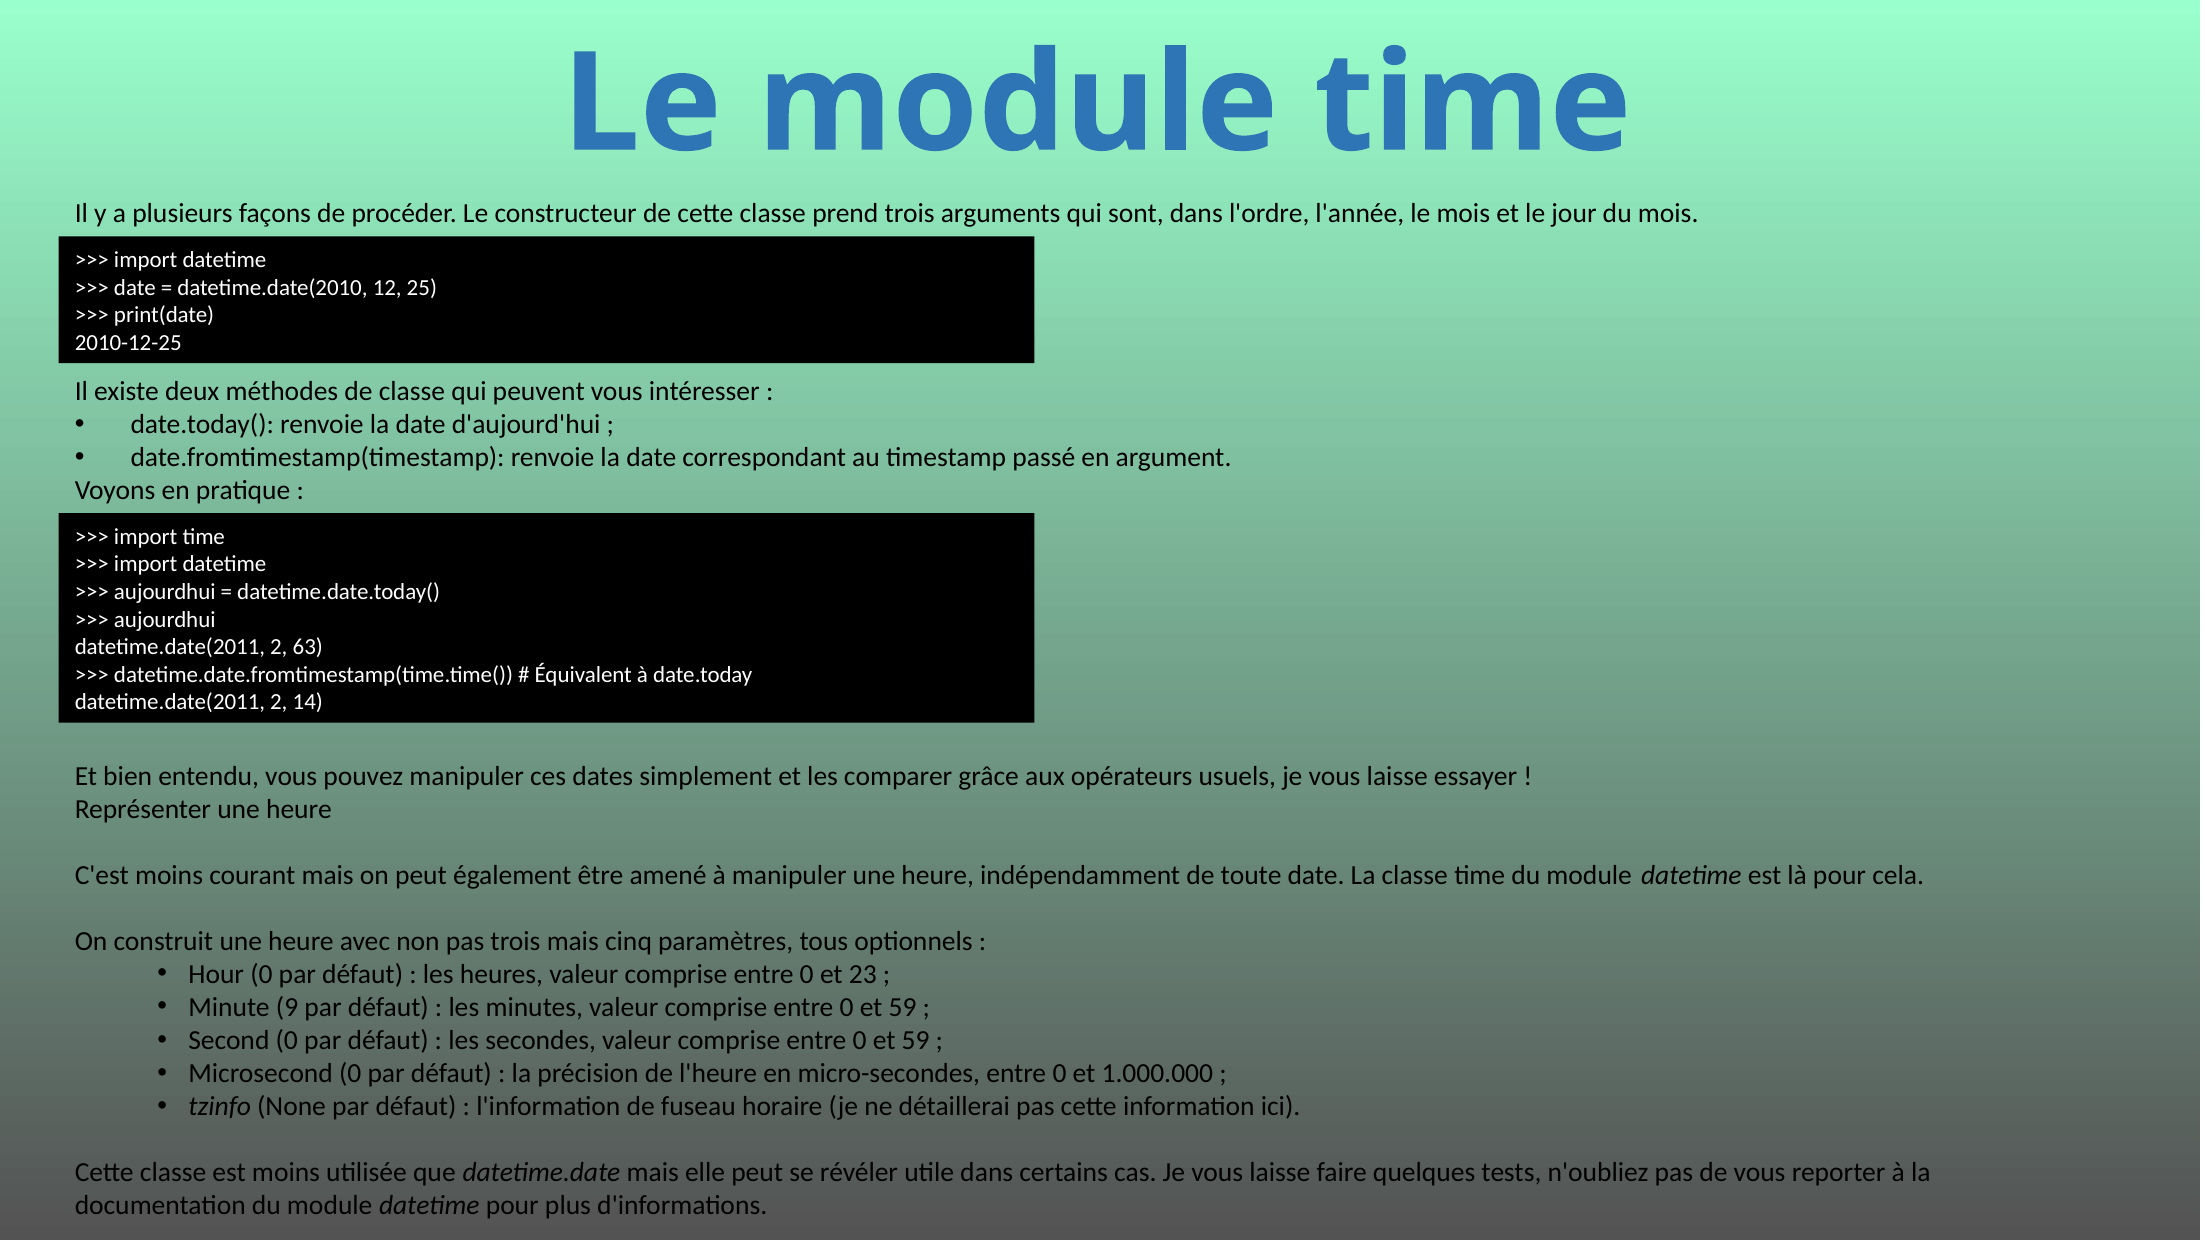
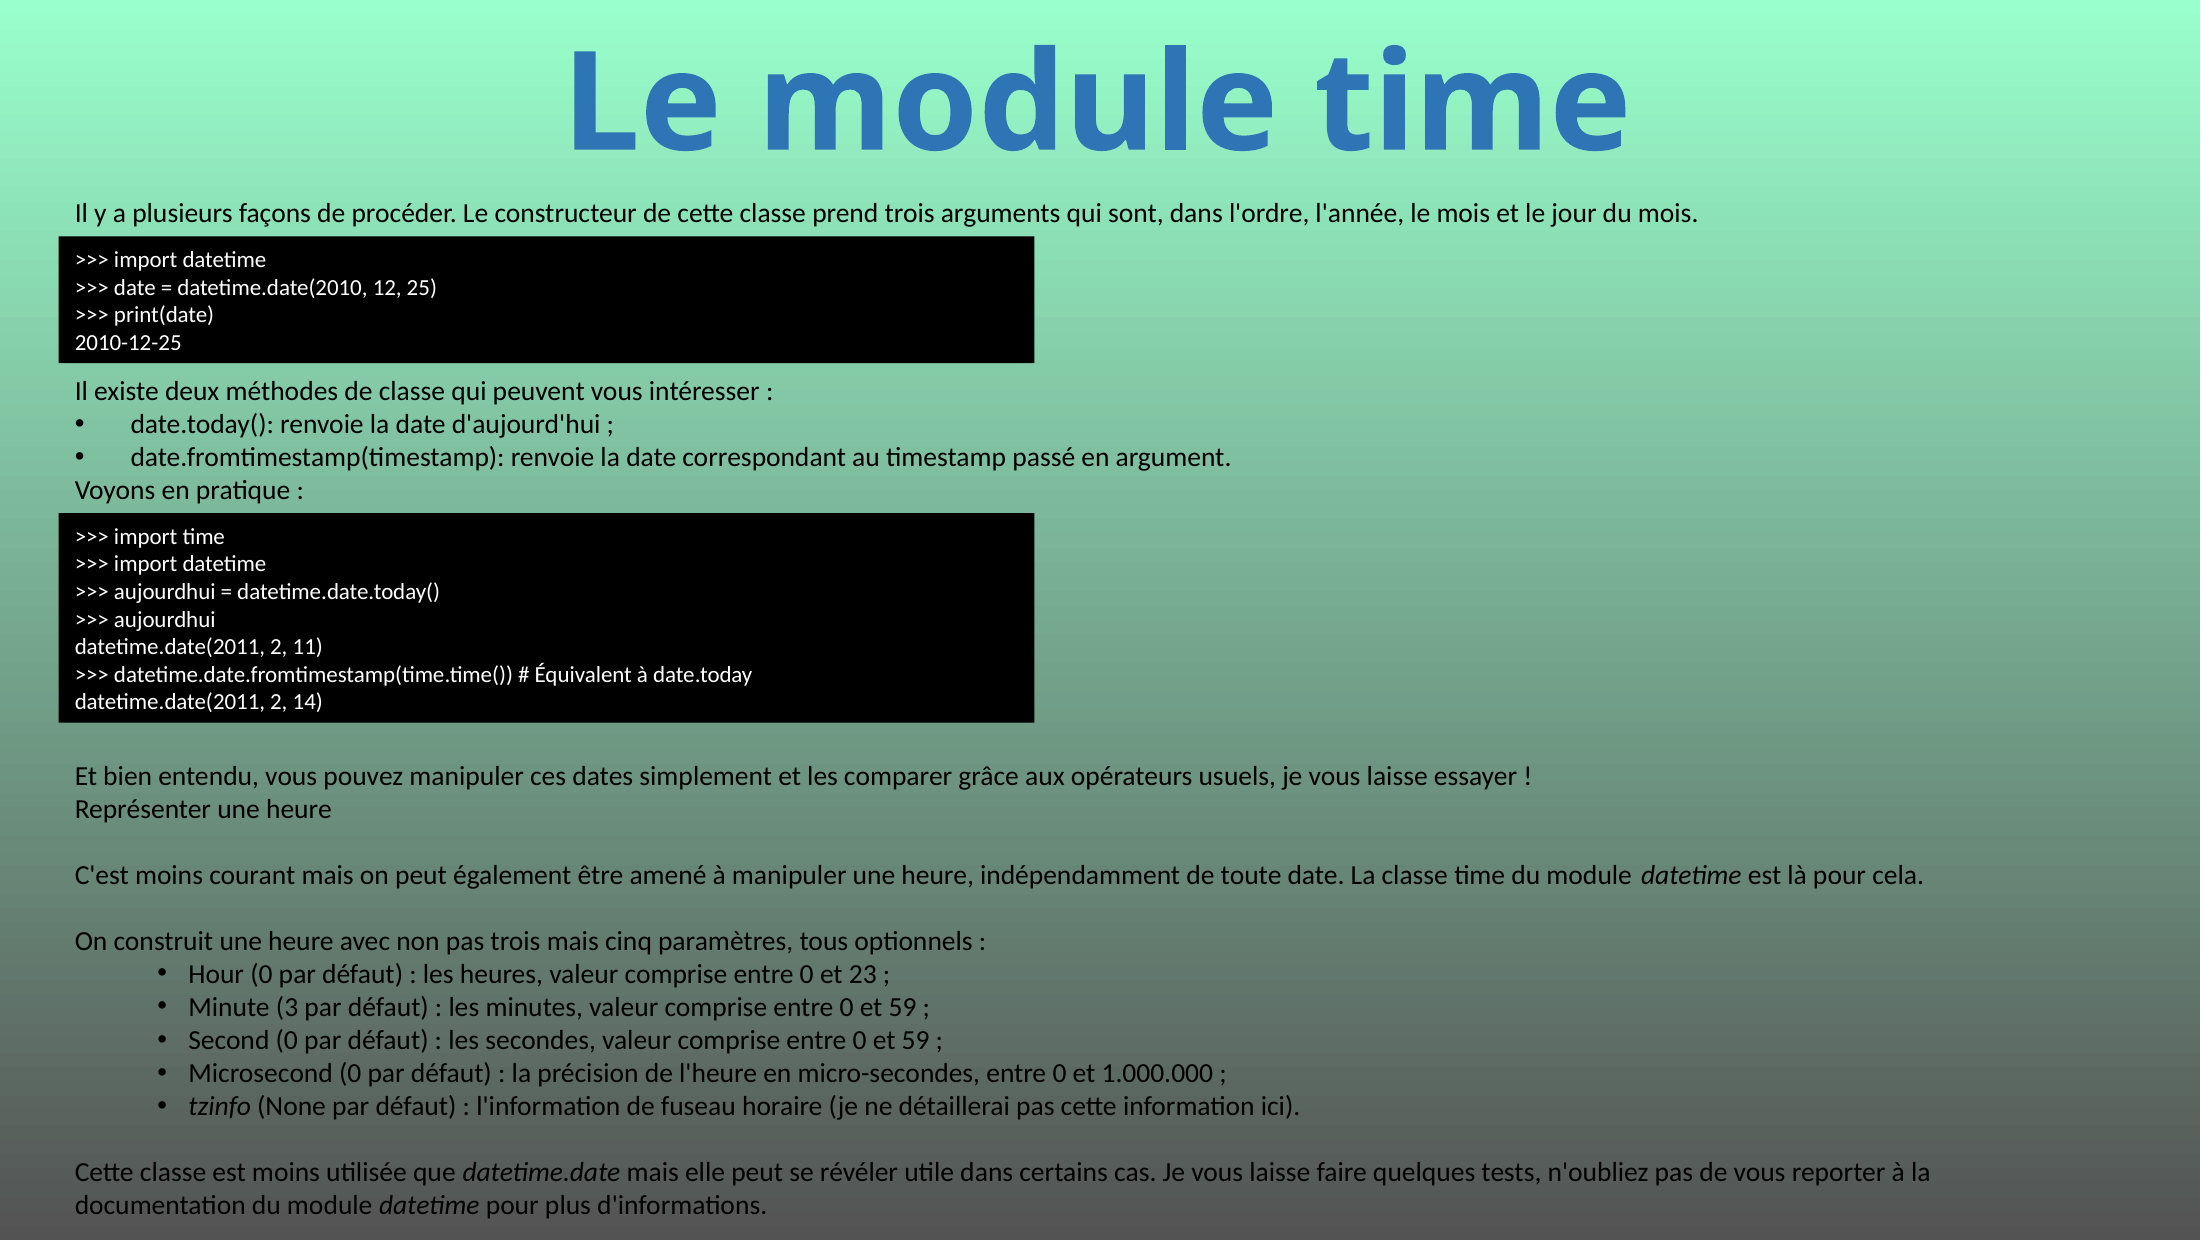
63: 63 -> 11
9: 9 -> 3
